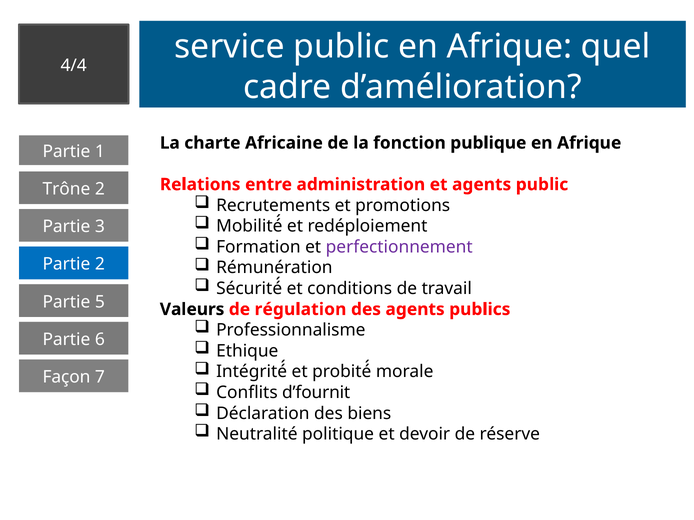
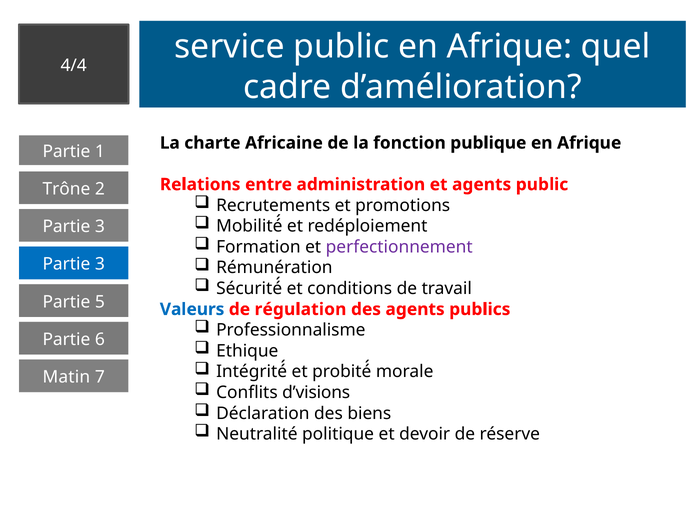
2 at (100, 264): 2 -> 3
Valeurs colour: black -> blue
Façon: Façon -> Matin
d’fournit: d’fournit -> d’visions
